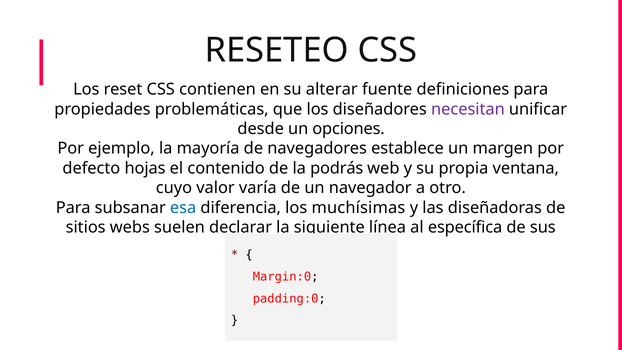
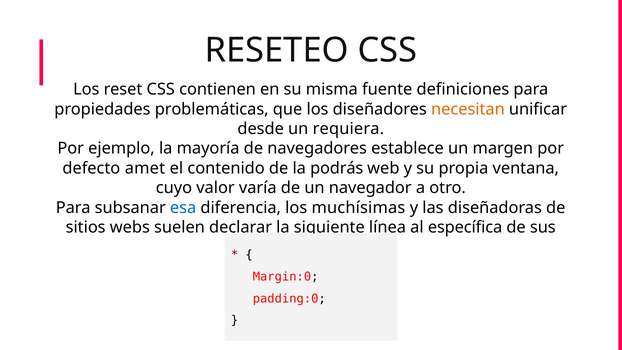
alterar: alterar -> misma
necesitan colour: purple -> orange
opciones: opciones -> requiera
defecto hojas: hojas -> amet
